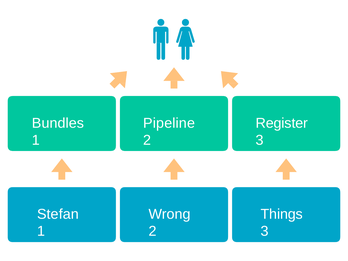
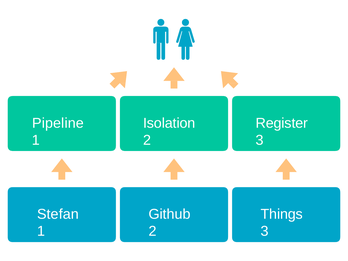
Bundles: Bundles -> Pipeline
Pipeline: Pipeline -> Isolation
Wrong: Wrong -> Github
